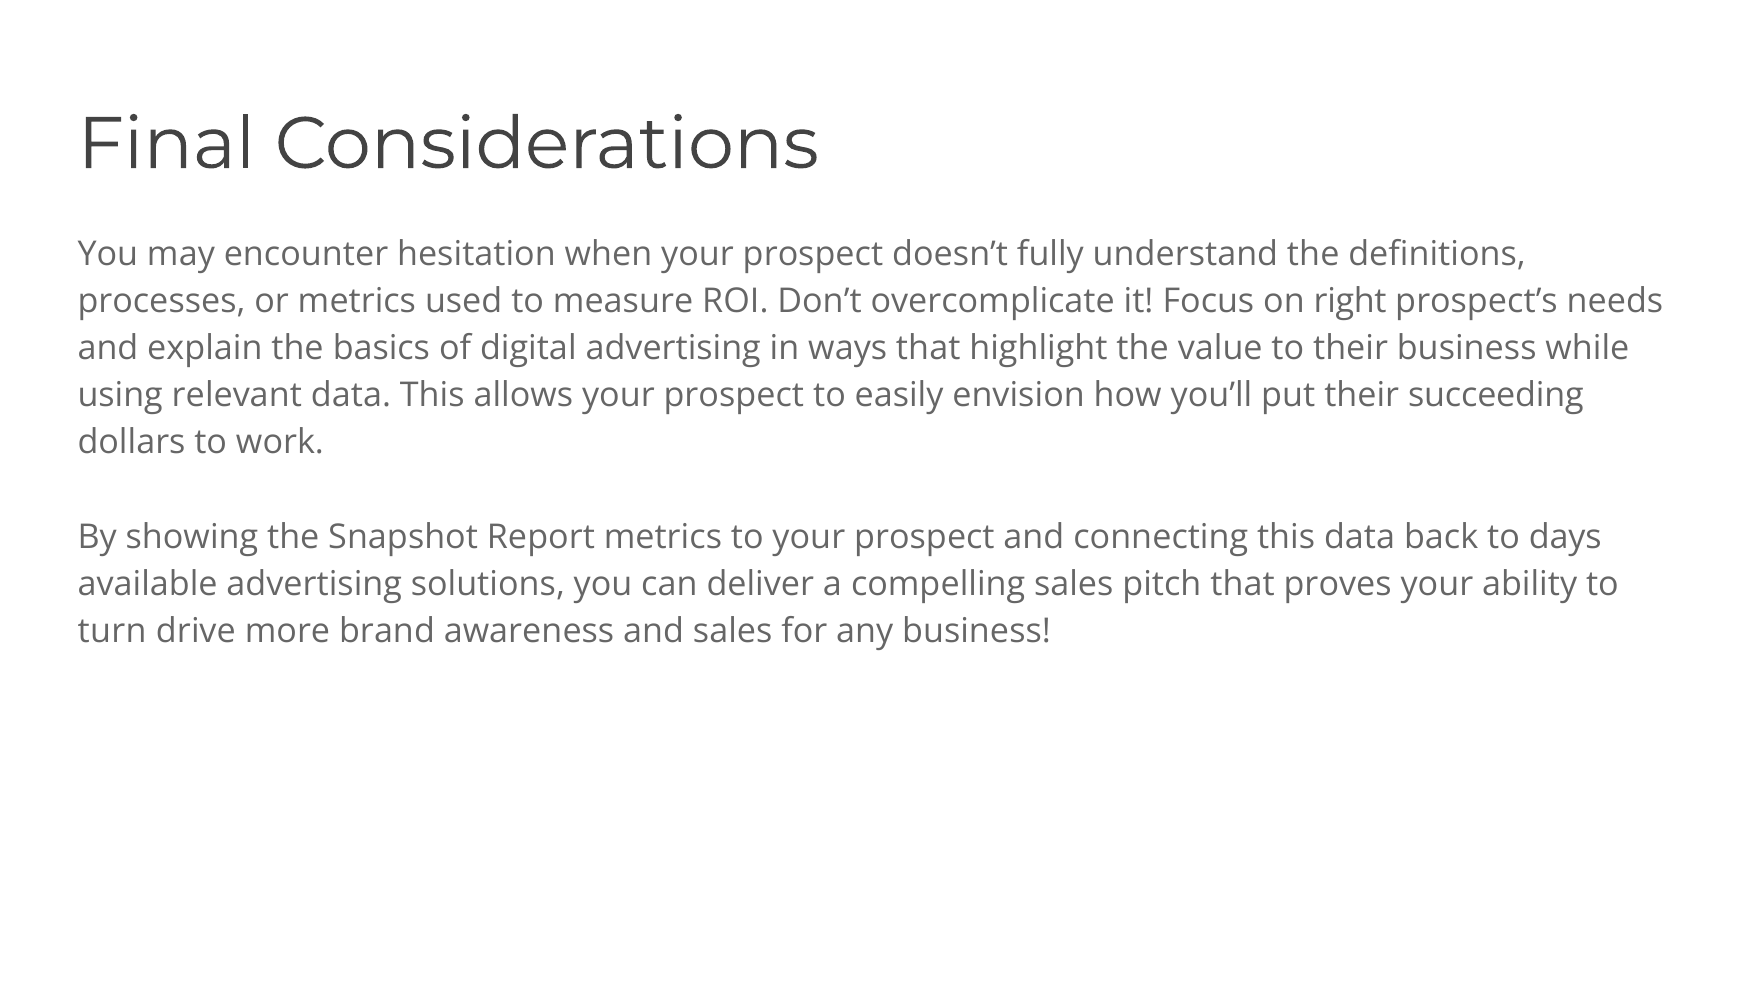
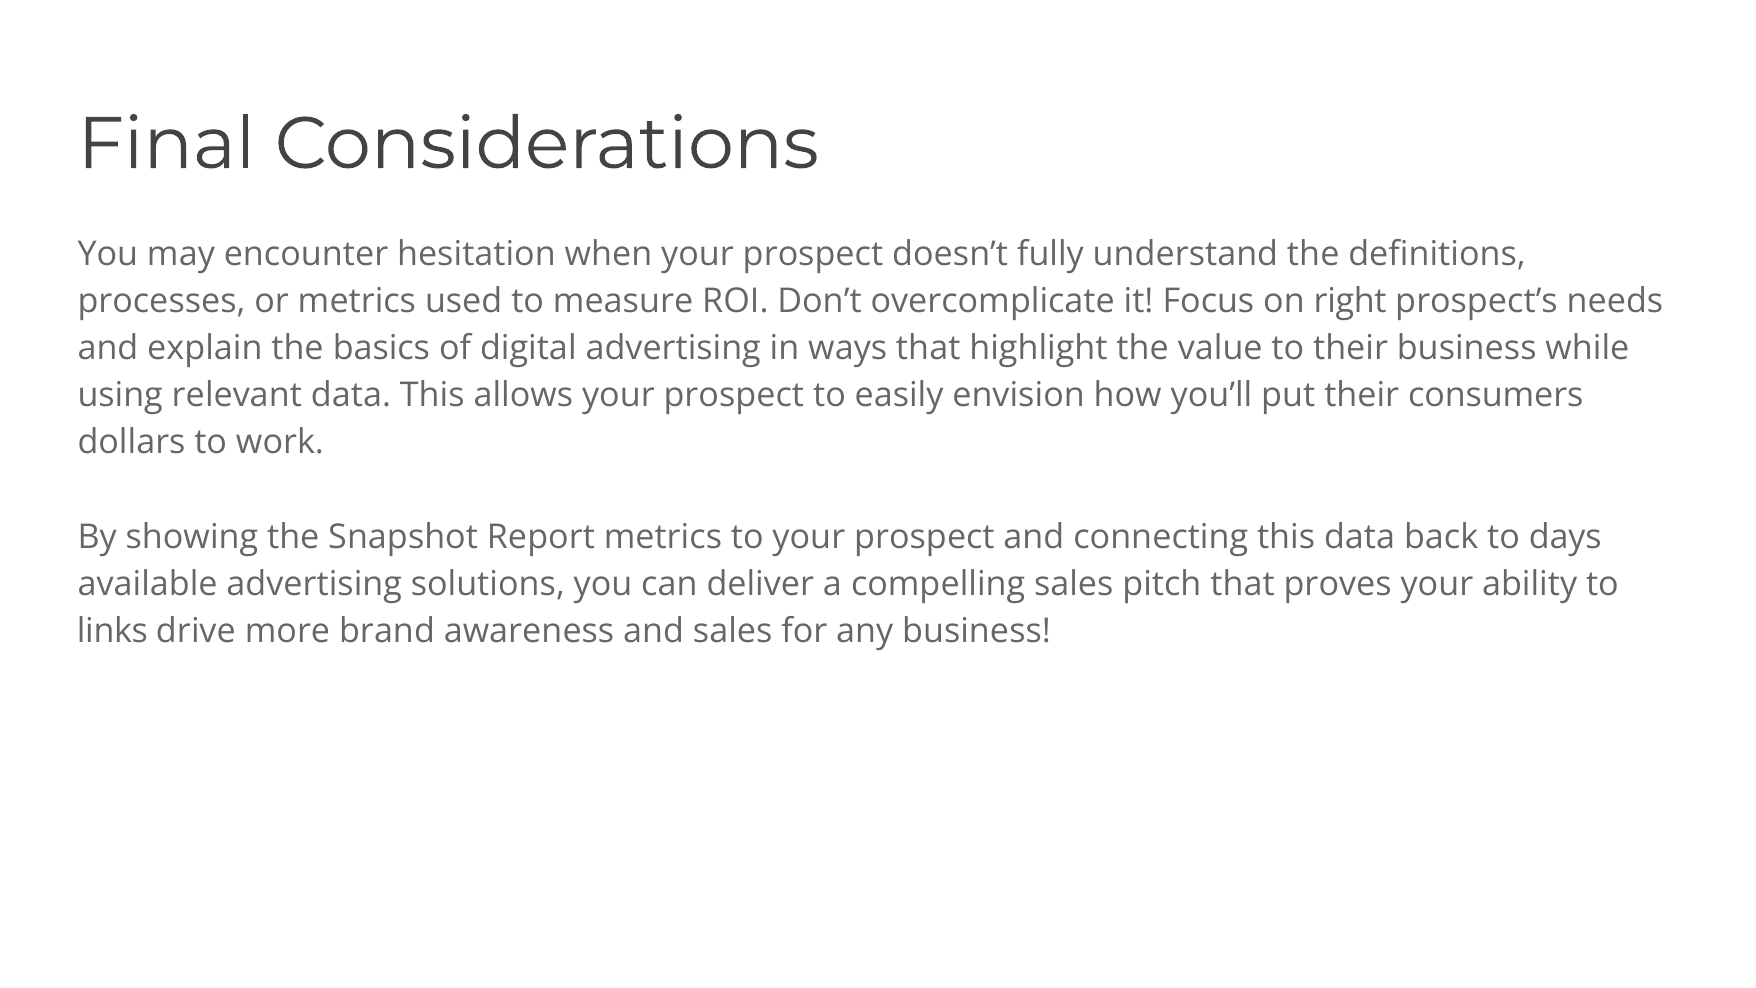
succeeding: succeeding -> consumers
turn: turn -> links
